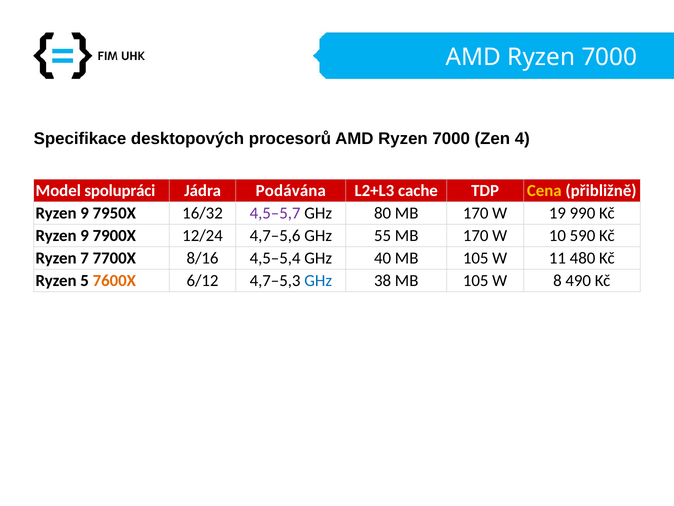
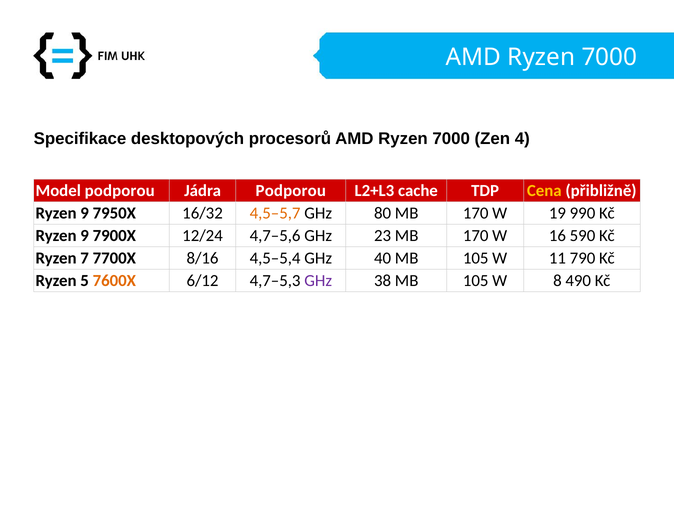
Model spolupráci: spolupráci -> podporou
Jádra Podávána: Podávána -> Podporou
4,5–5,7 colour: purple -> orange
55: 55 -> 23
10: 10 -> 16
480: 480 -> 790
GHz at (318, 280) colour: blue -> purple
